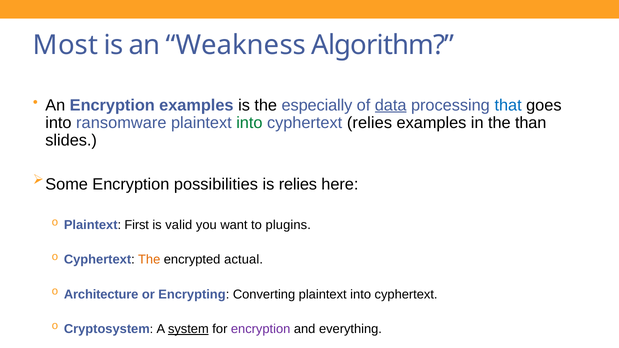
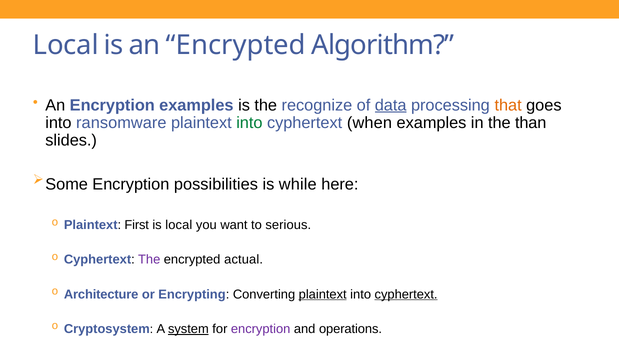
Most at (66, 45): Most -> Local
an Weakness: Weakness -> Encrypted
especially: especially -> recognize
that colour: blue -> orange
cyphertext relies: relies -> when
is relies: relies -> while
is valid: valid -> local
plugins: plugins -> serious
The at (149, 260) colour: orange -> purple
plaintext at (323, 294) underline: none -> present
cyphertext at (406, 294) underline: none -> present
everything: everything -> operations
